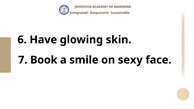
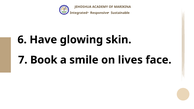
sexy: sexy -> lives
